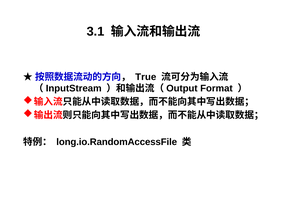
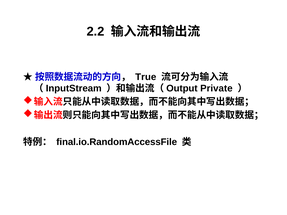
3.1: 3.1 -> 2.2
Format: Format -> Private
long.io.RandomAccessFile: long.io.RandomAccessFile -> final.io.RandomAccessFile
